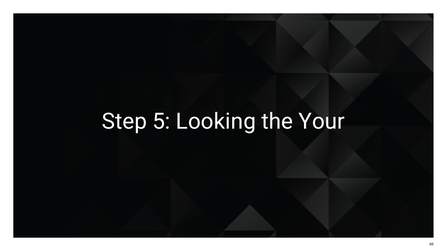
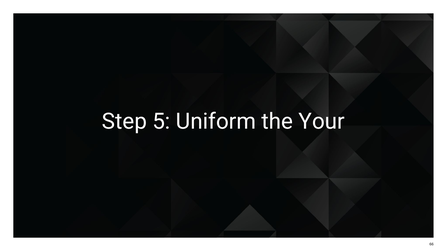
Looking: Looking -> Uniform
